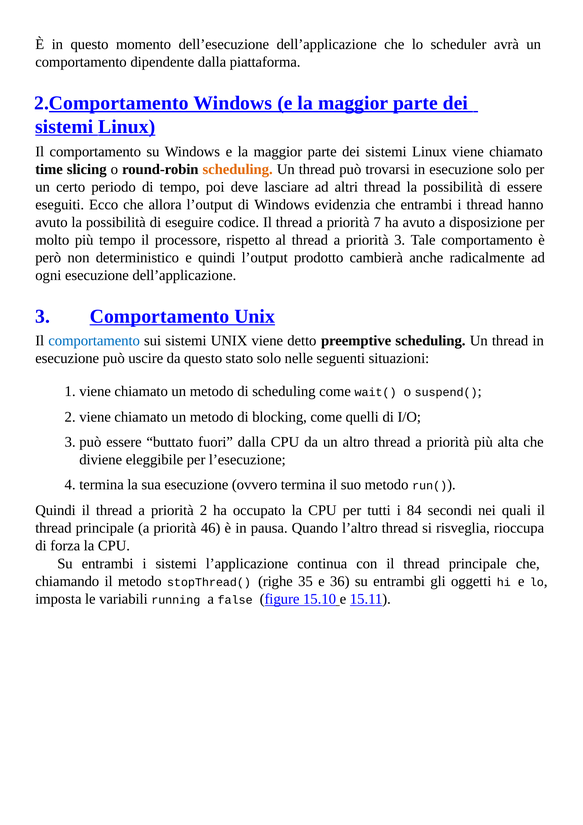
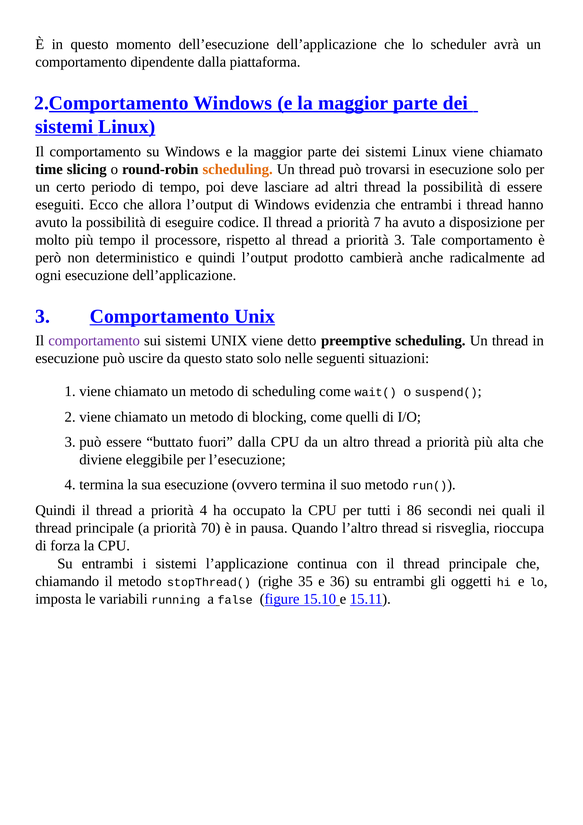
comportamento at (94, 341) colour: blue -> purple
priorità 2: 2 -> 4
84: 84 -> 86
46: 46 -> 70
